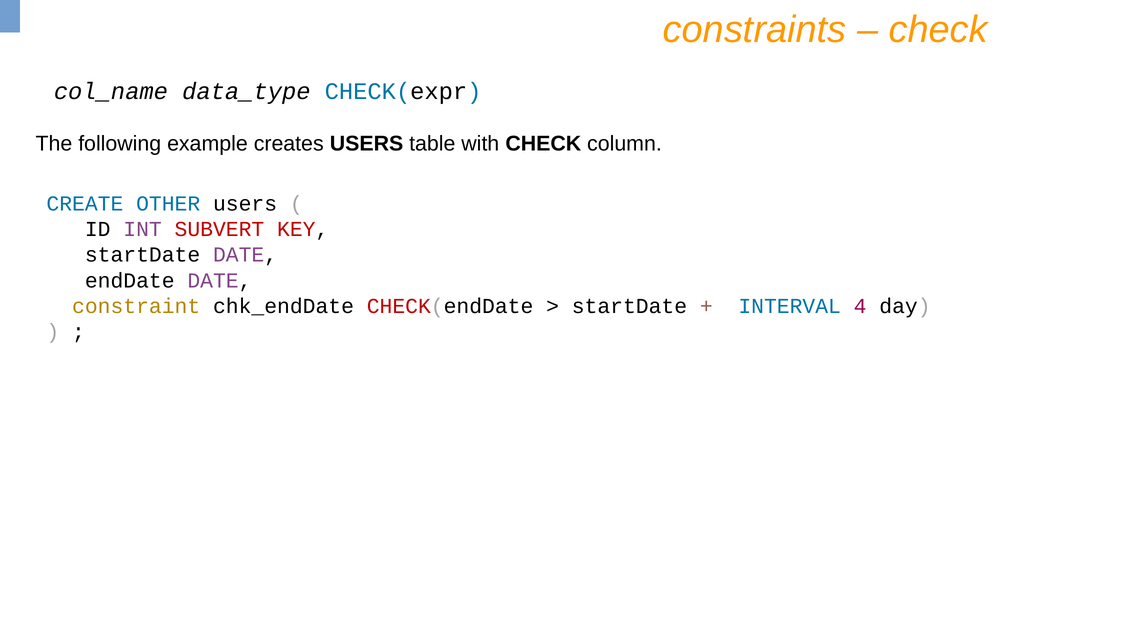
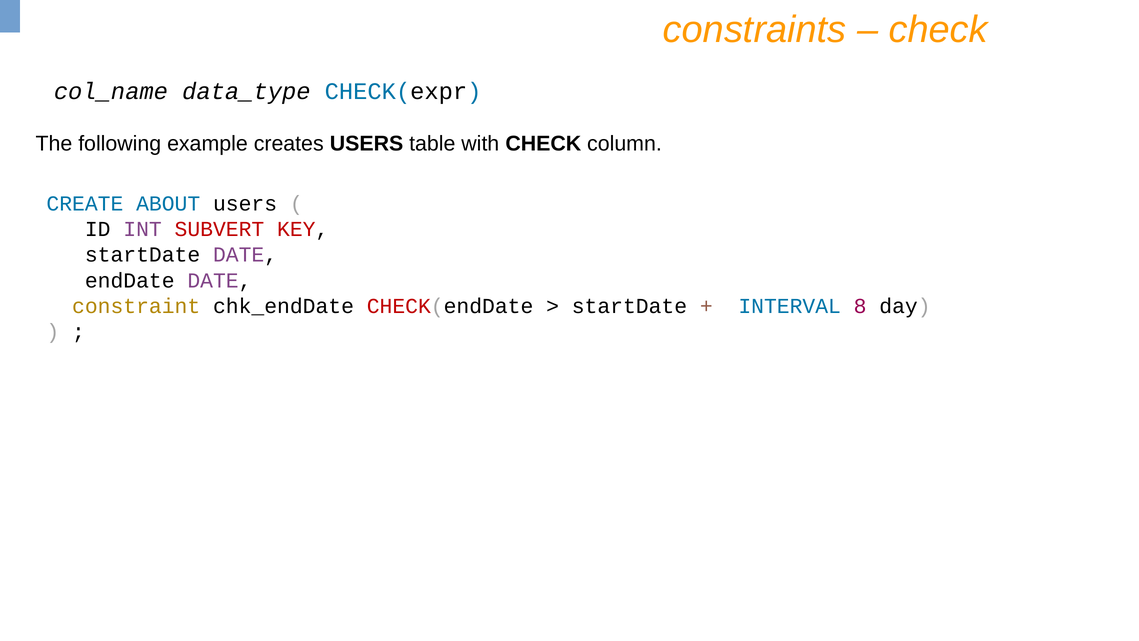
OTHER: OTHER -> ABOUT
4: 4 -> 8
